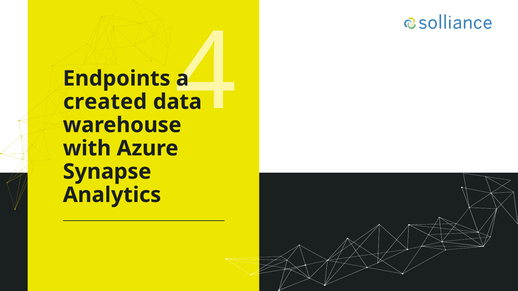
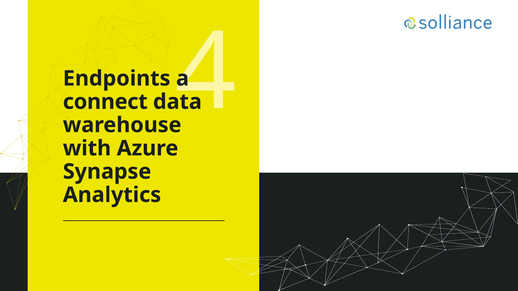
created: created -> connect
